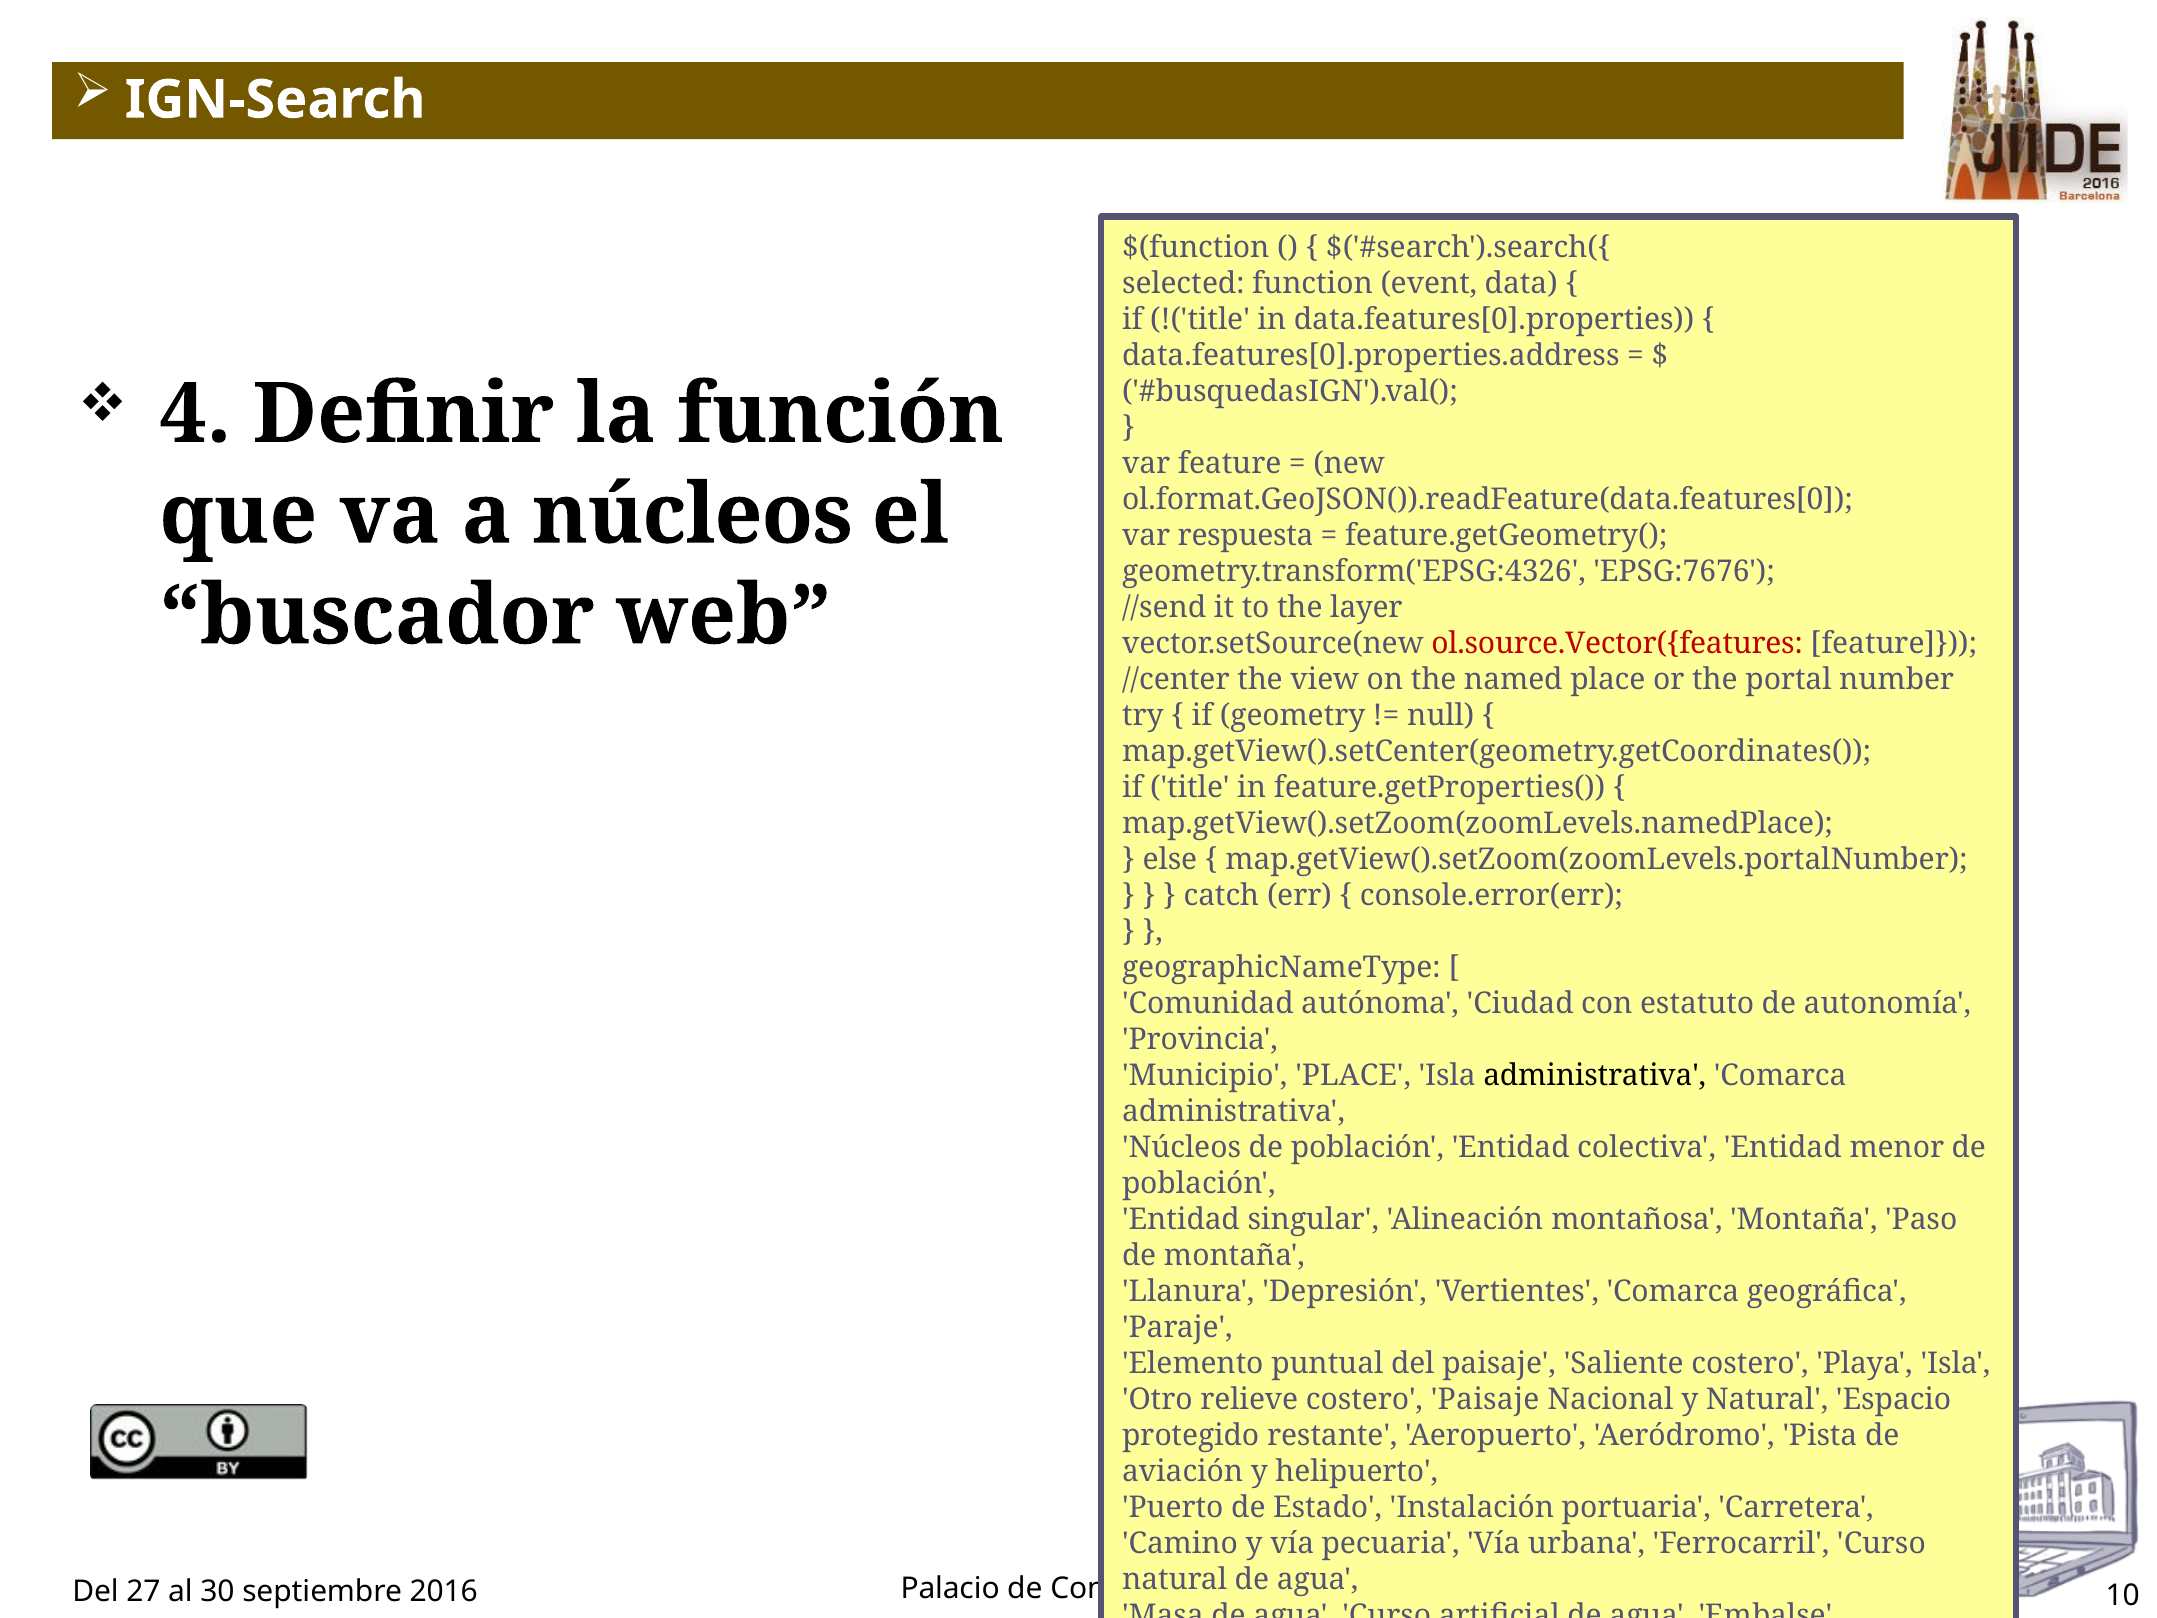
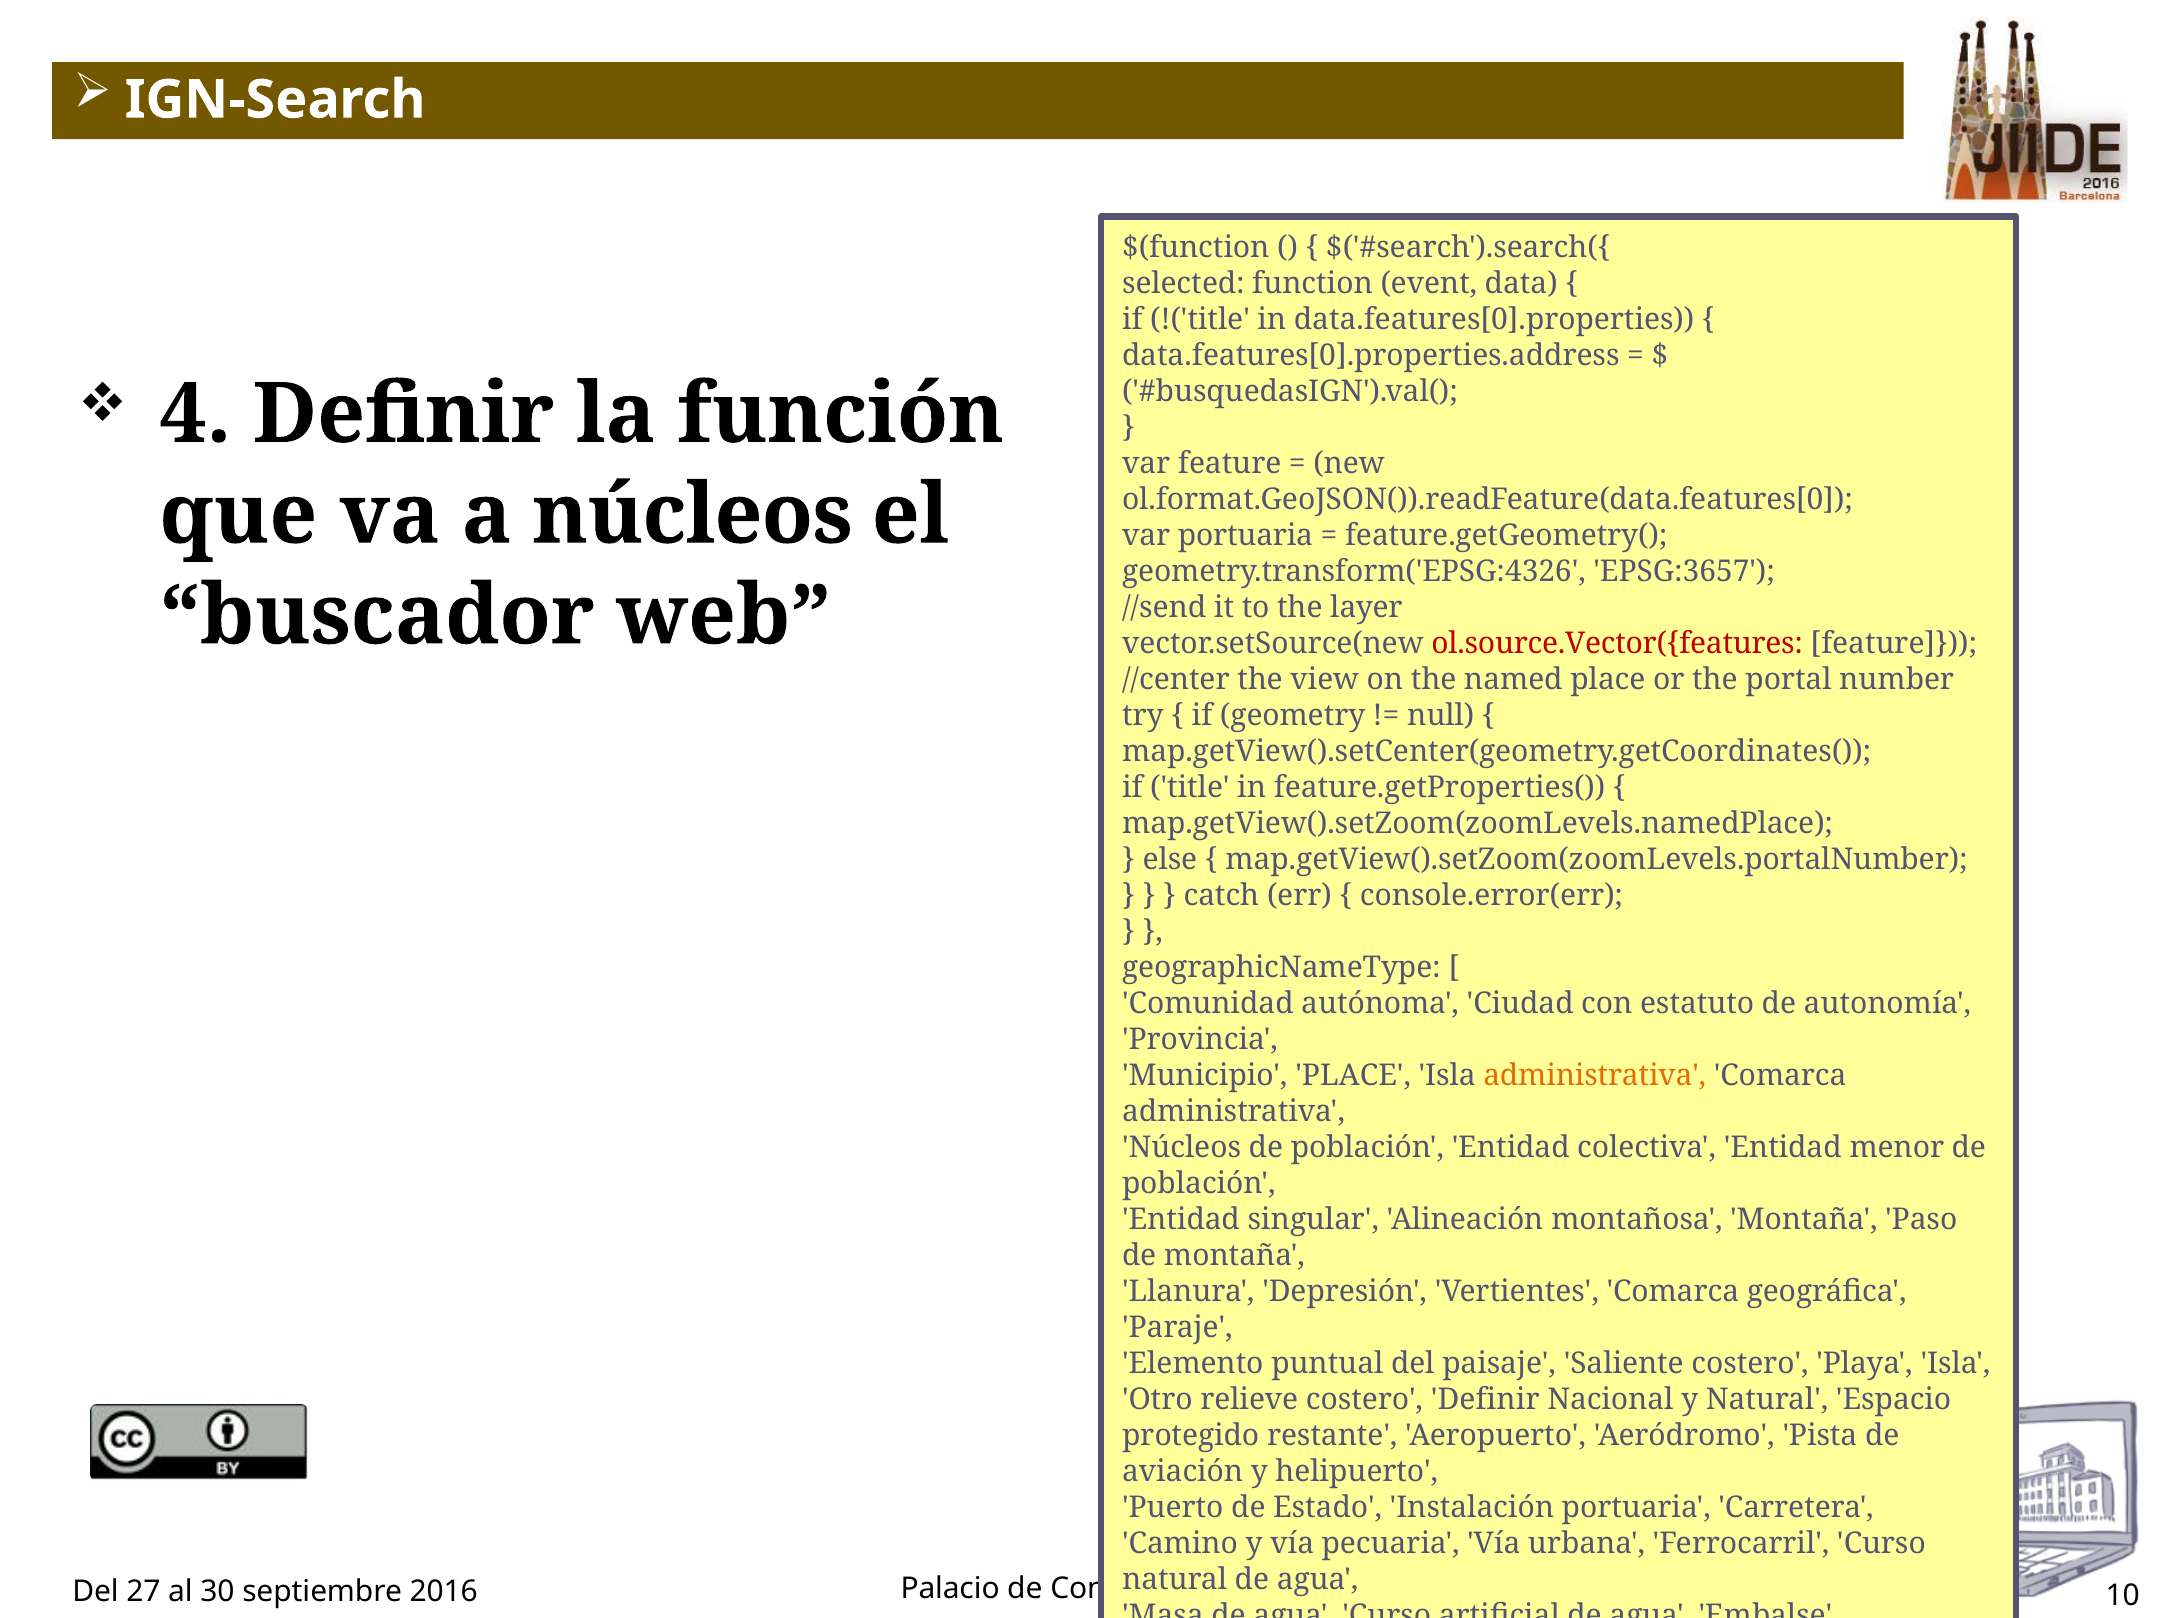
var respuesta: respuesta -> portuaria
EPSG:7676: EPSG:7676 -> EPSG:3657
administrativa at (1595, 1075) colour: black -> orange
costero Paisaje: Paisaje -> Definir
